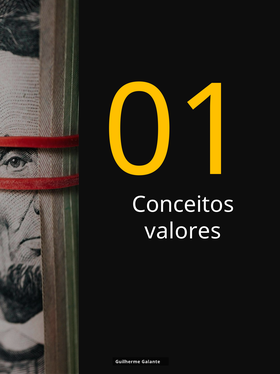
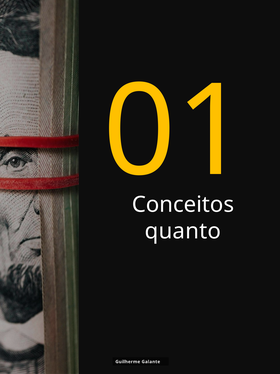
valores: valores -> quanto
